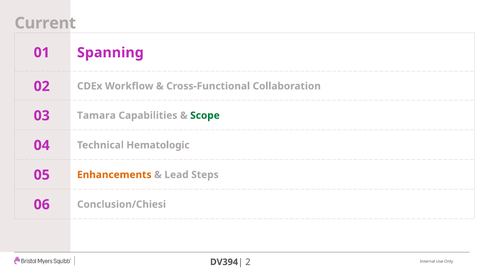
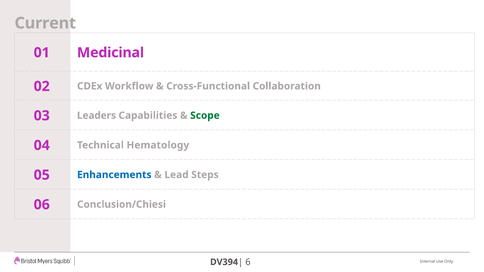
Spanning: Spanning -> Medicinal
Tamara: Tamara -> Leaders
Hematologic: Hematologic -> Hematology
Enhancements colour: orange -> blue
2: 2 -> 6
